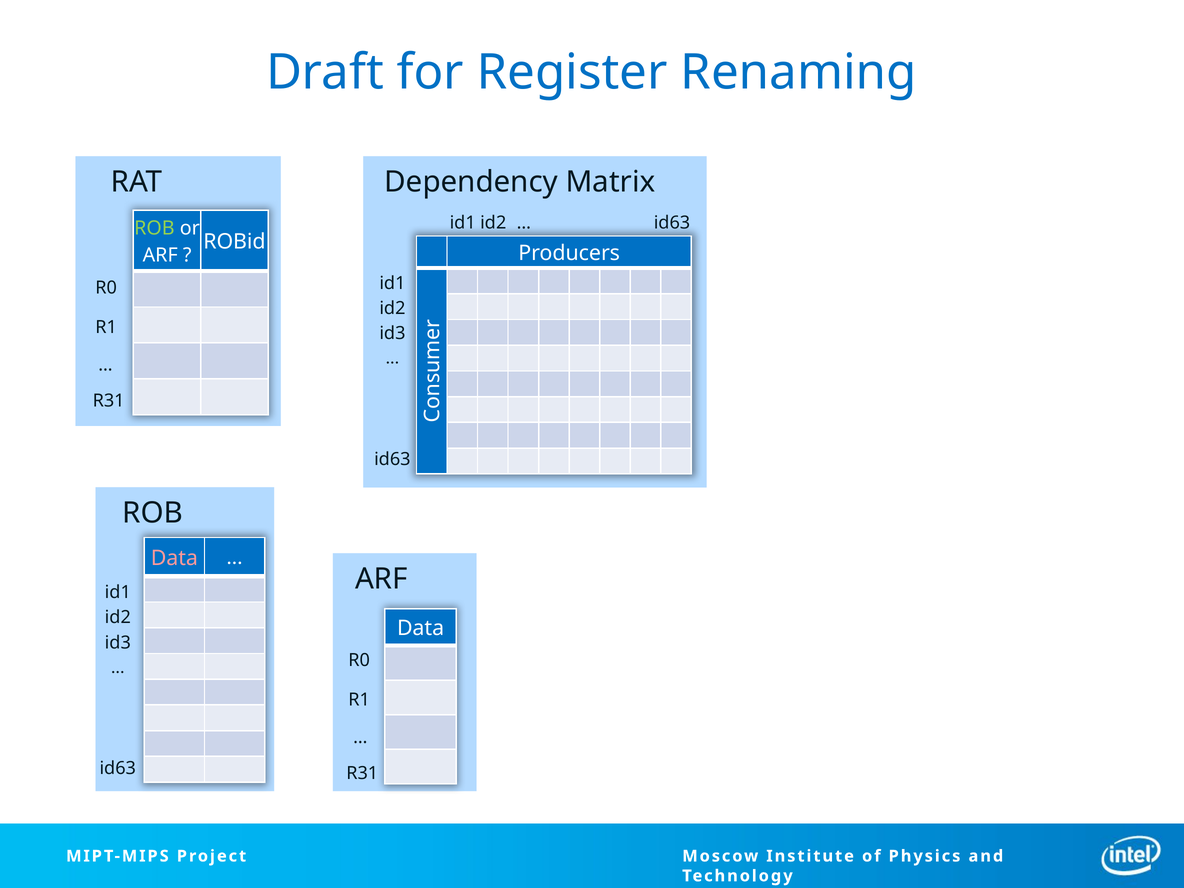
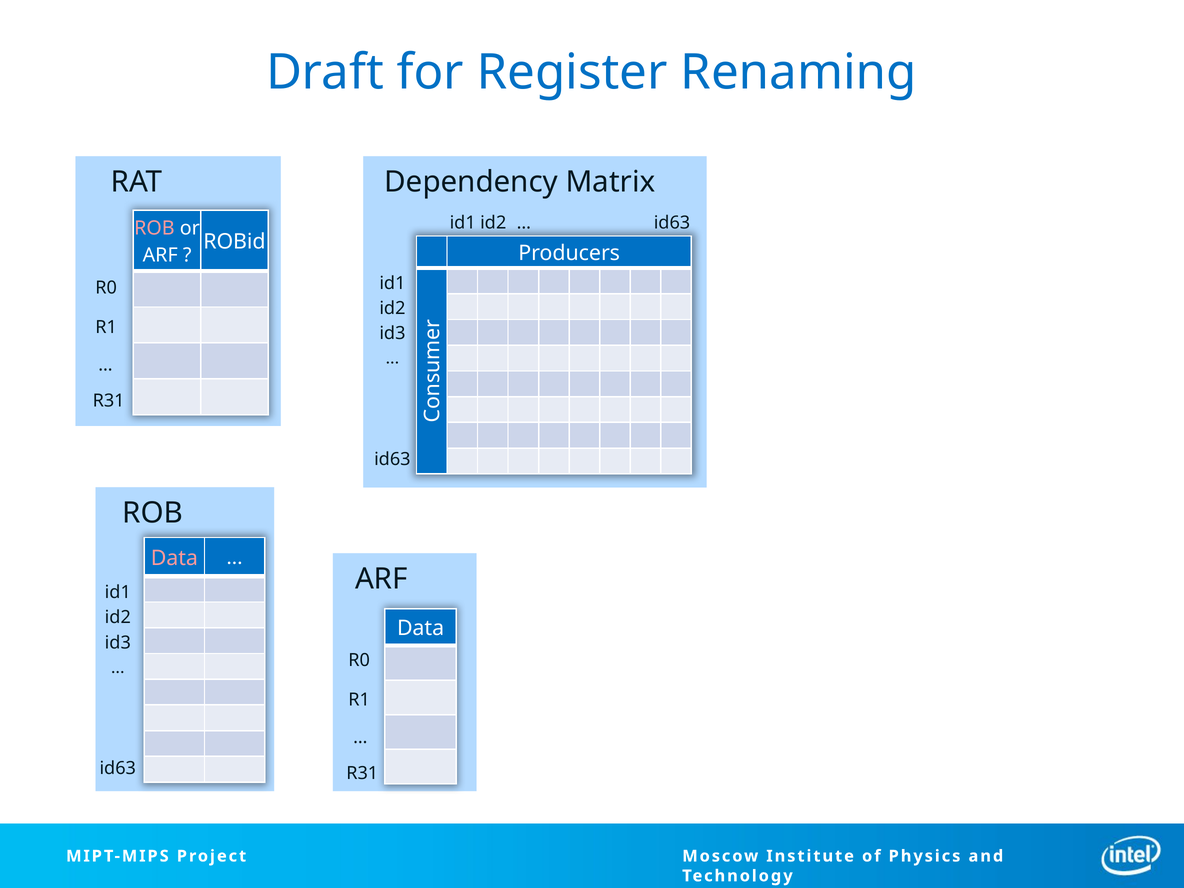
ROB at (154, 228) colour: light green -> pink
